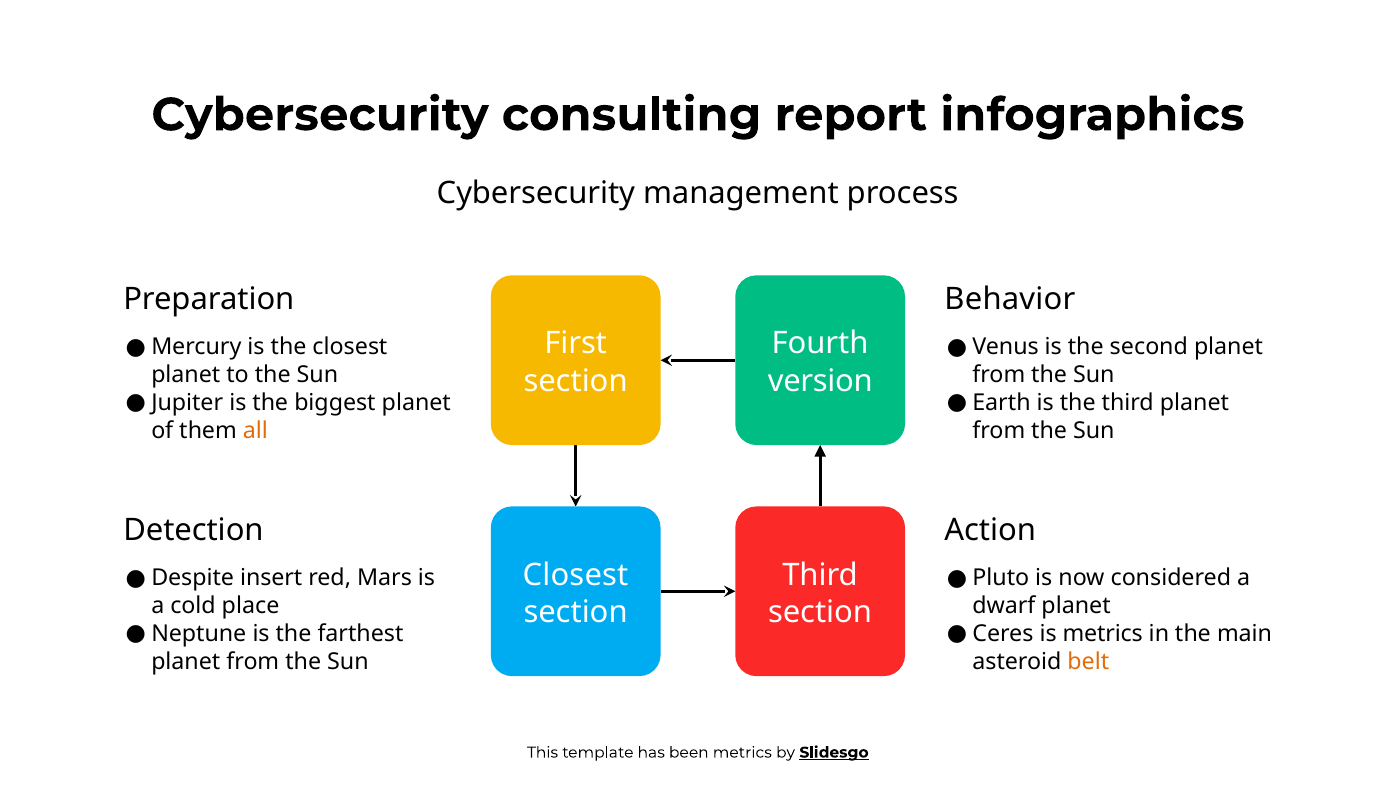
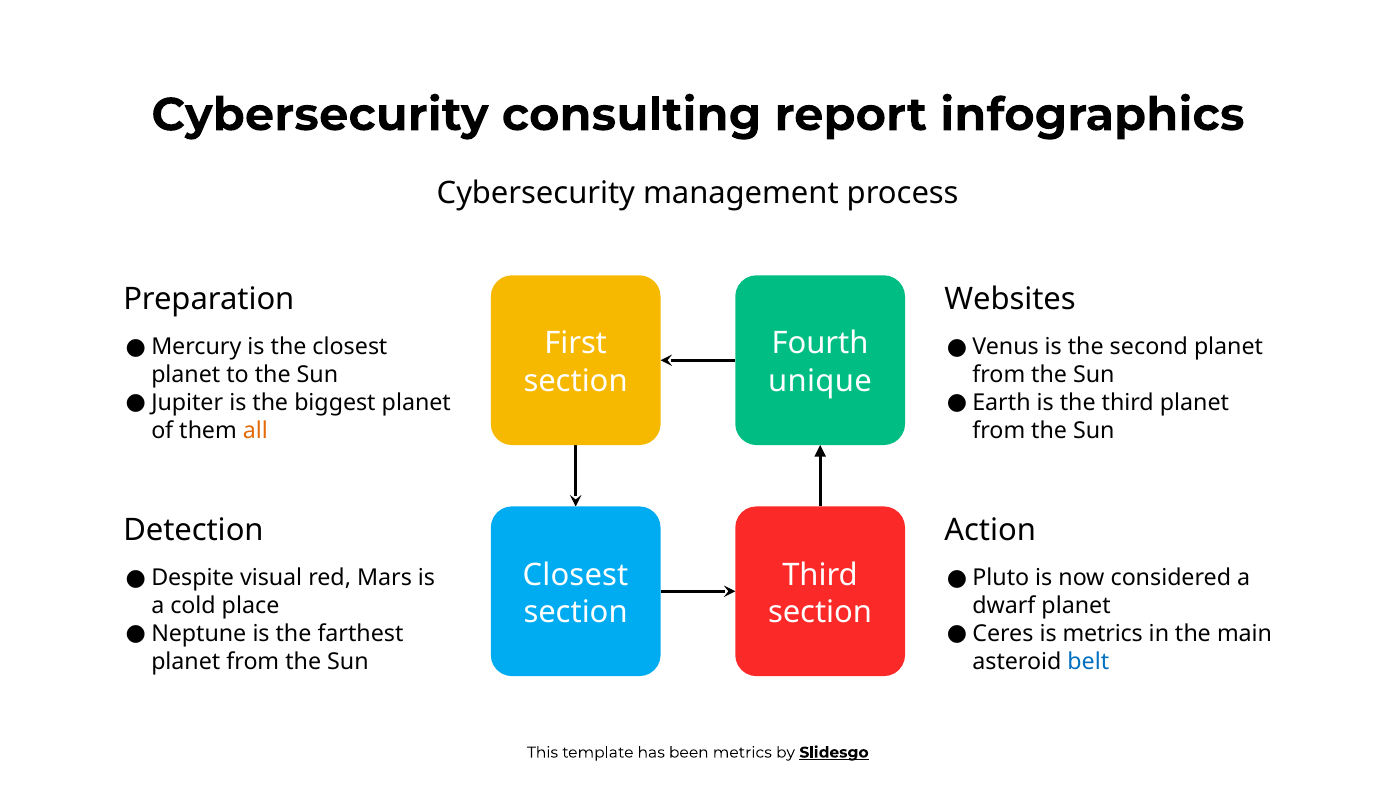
Behavior: Behavior -> Websites
version: version -> unique
insert: insert -> visual
belt colour: orange -> blue
